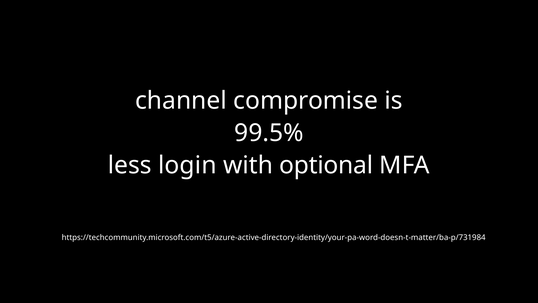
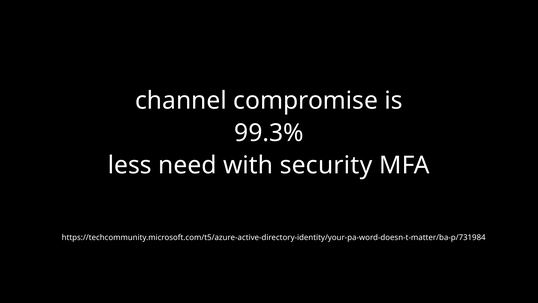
99.5%: 99.5% -> 99.3%
login: login -> need
optional: optional -> security
